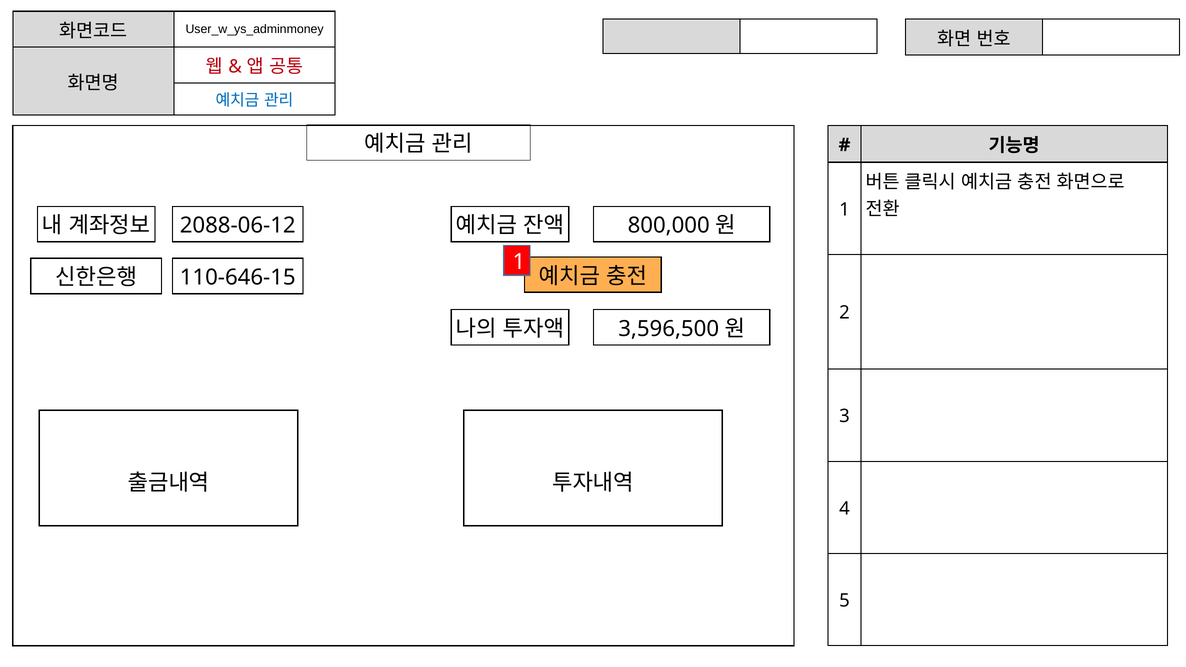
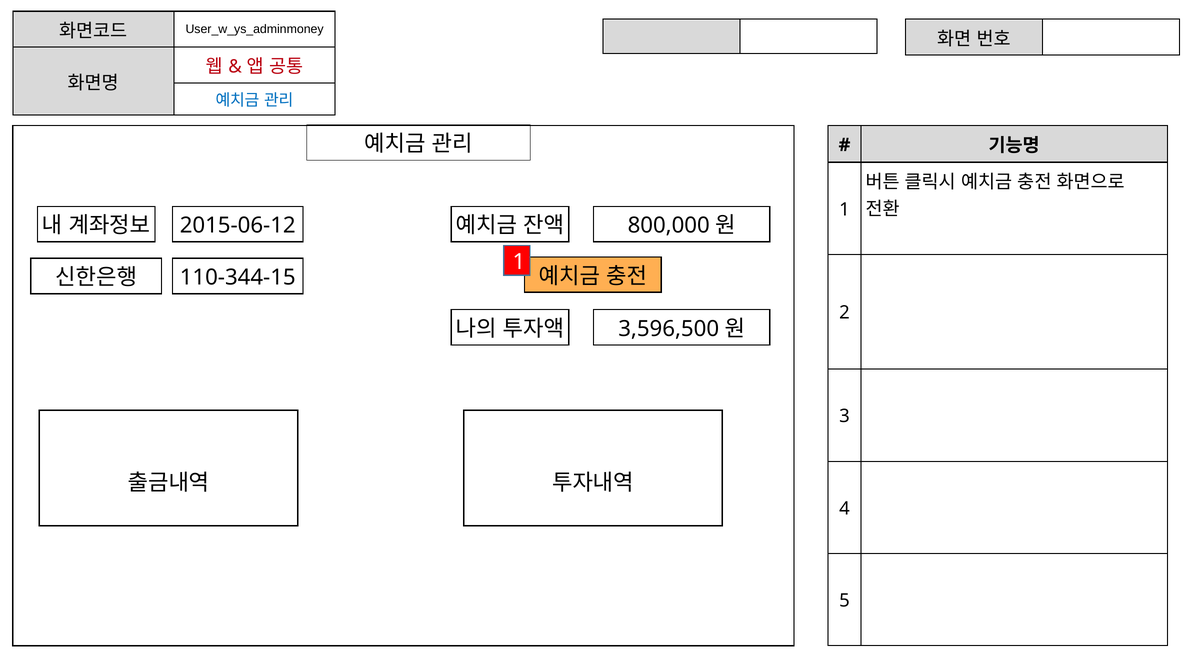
2088-06-12: 2088-06-12 -> 2015-06-12
110-646-15: 110-646-15 -> 110-344-15
